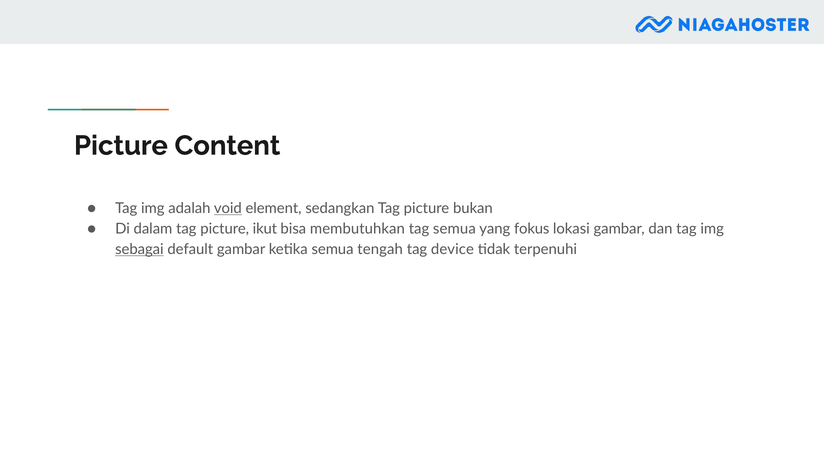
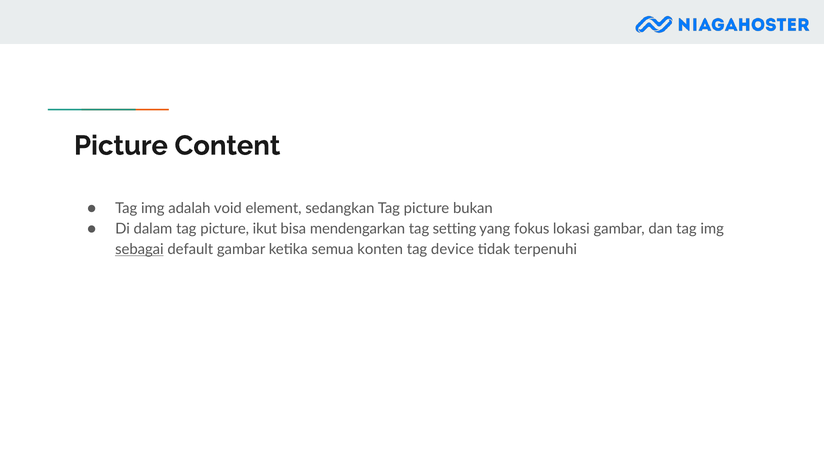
void underline: present -> none
membutuhkan: membutuhkan -> mendengarkan
tag semua: semua -> setting
tengah: tengah -> konten
